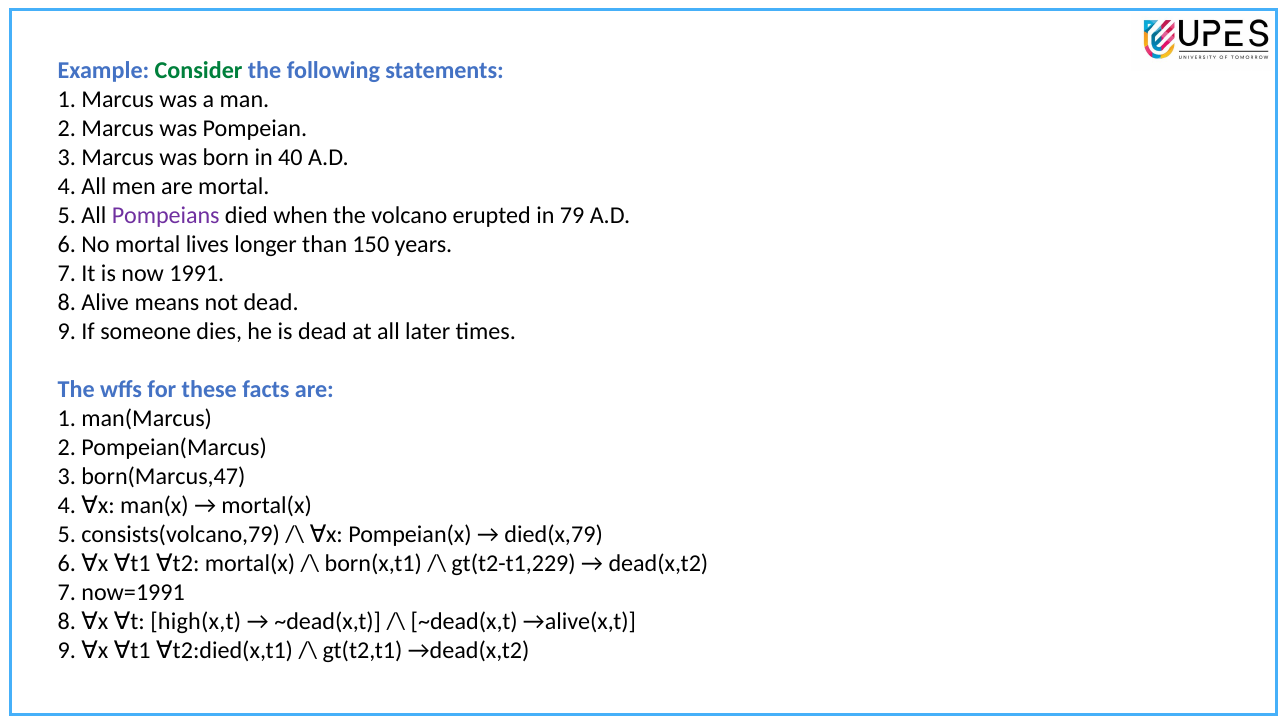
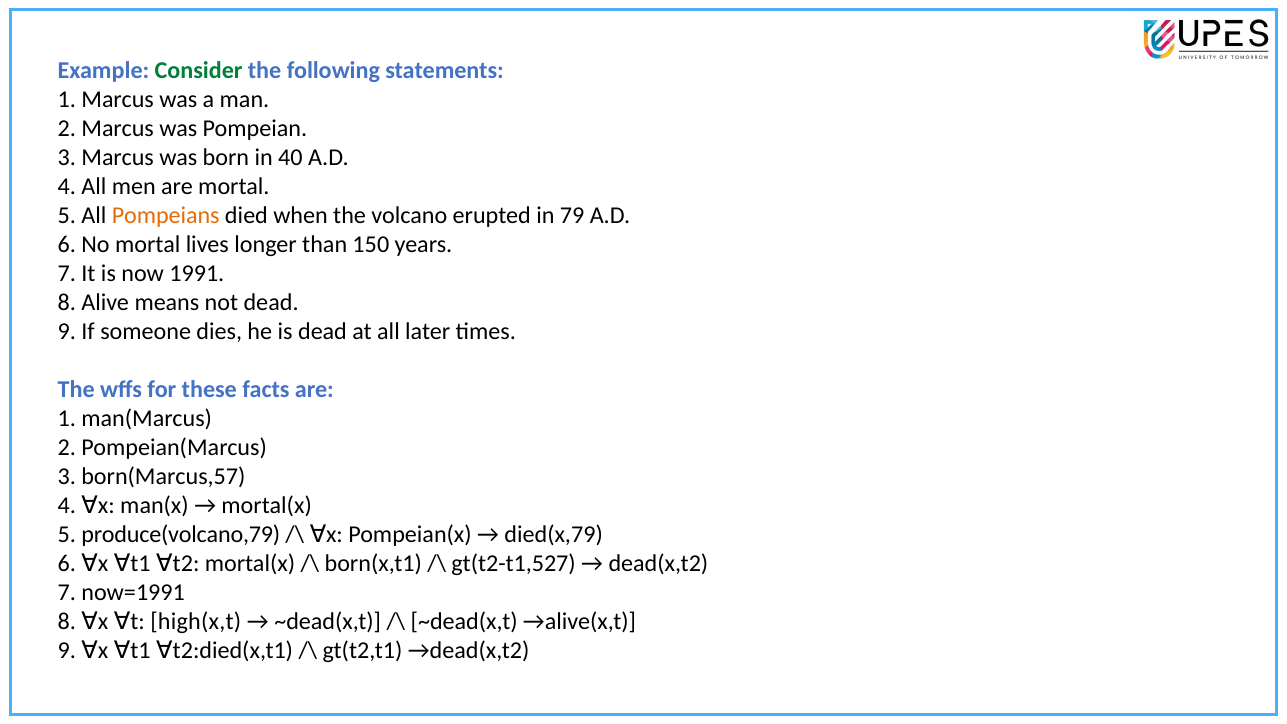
Pompeians colour: purple -> orange
born(Marcus,47: born(Marcus,47 -> born(Marcus,57
consists(volcano,79: consists(volcano,79 -> produce(volcano,79
gt(t2-t1,229: gt(t2-t1,229 -> gt(t2-t1,527
